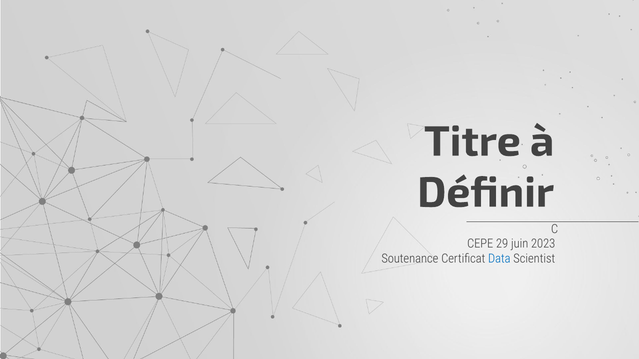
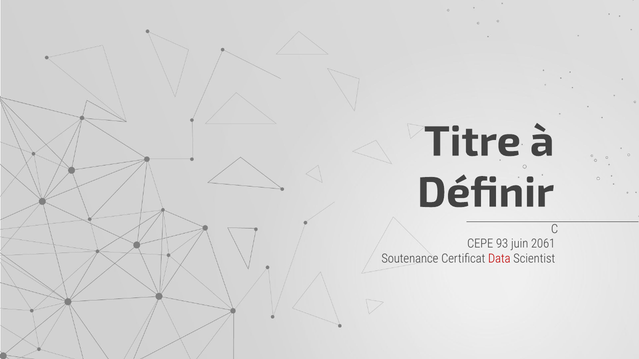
29: 29 -> 93
2023: 2023 -> 2061
Data colour: blue -> red
